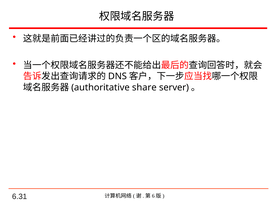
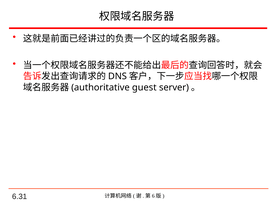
share: share -> guest
